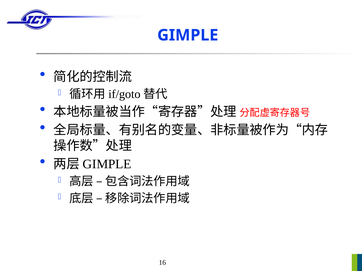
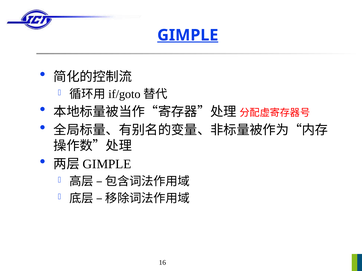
GIMPLE underline: none -> present
